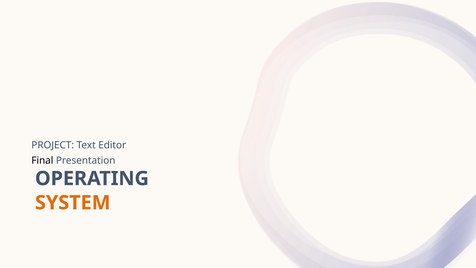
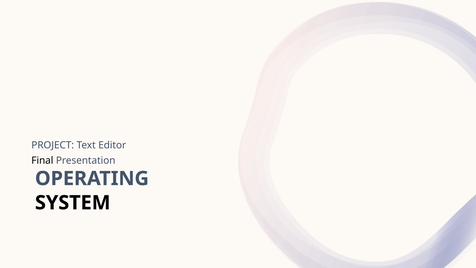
SYSTEM colour: orange -> black
